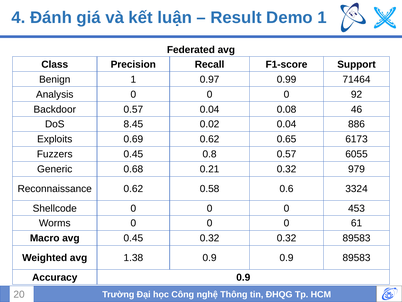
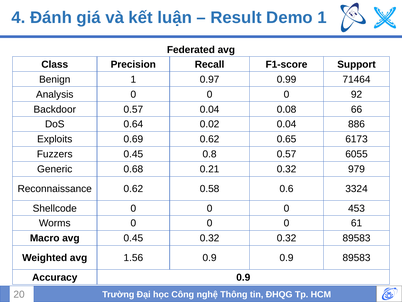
46: 46 -> 66
8.45: 8.45 -> 0.64
1.38: 1.38 -> 1.56
